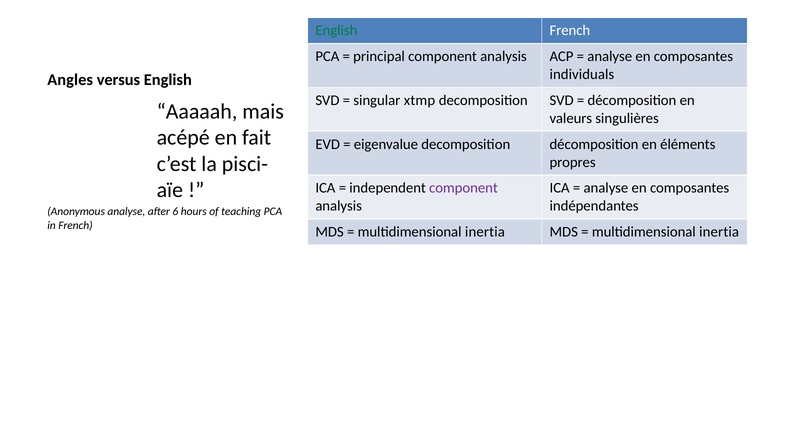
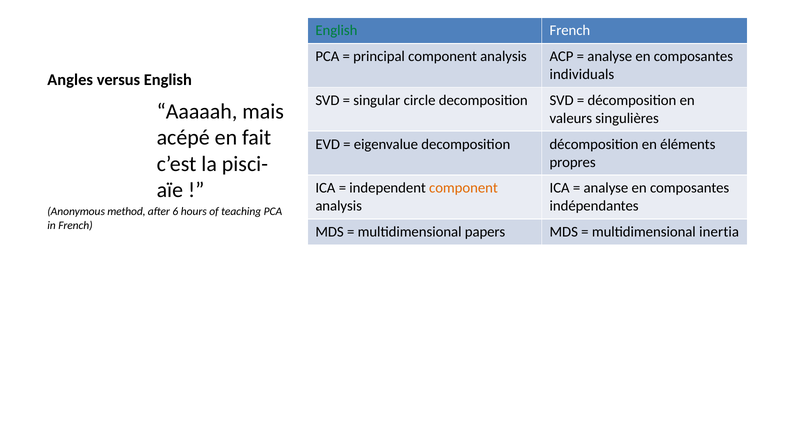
xtmp: xtmp -> circle
component at (463, 188) colour: purple -> orange
Anonymous analyse: analyse -> method
inertia at (485, 232): inertia -> papers
